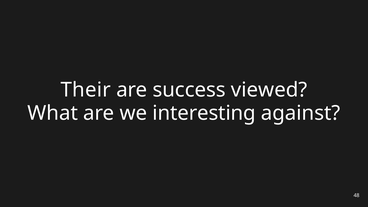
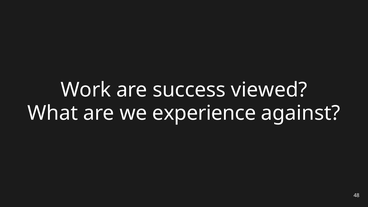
Their: Their -> Work
interesting: interesting -> experience
